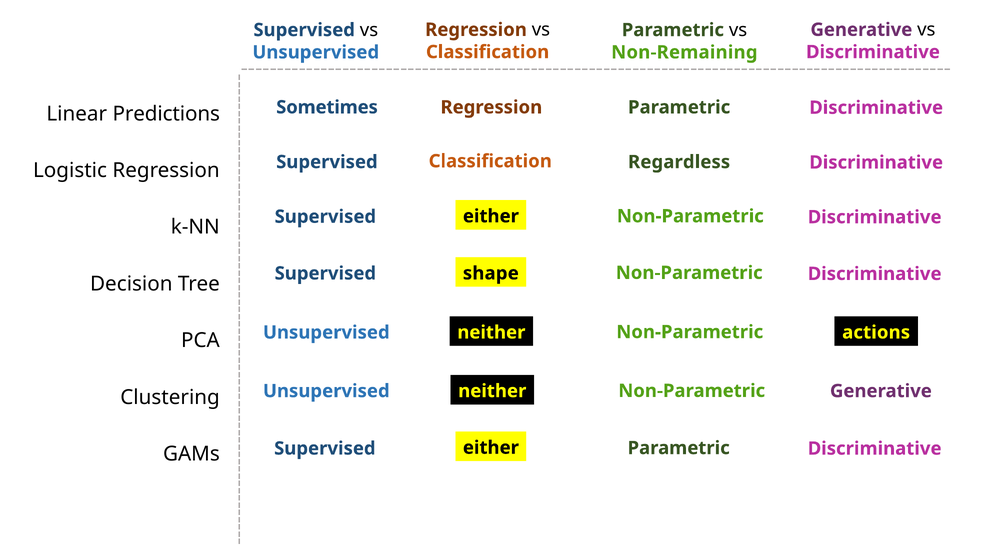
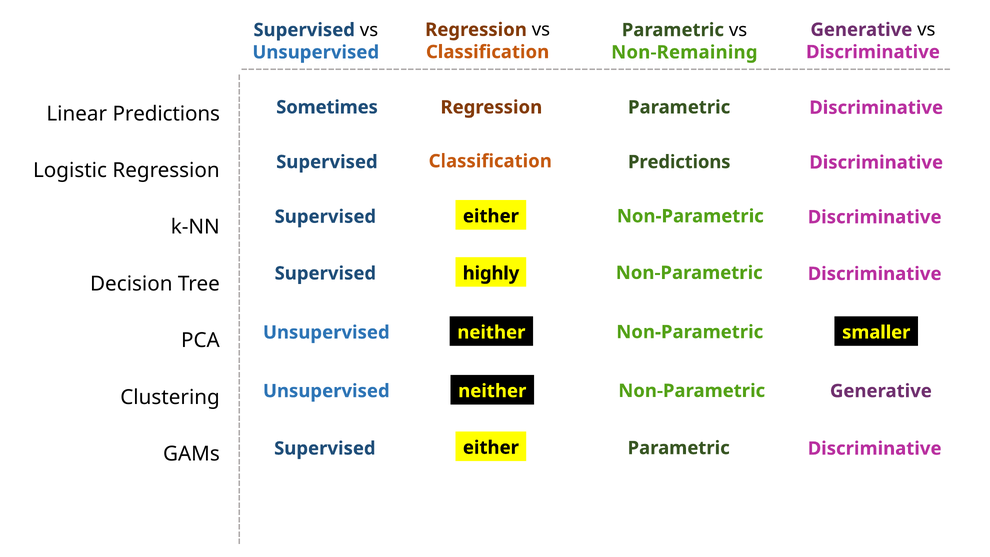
Classification Regardless: Regardless -> Predictions
shape: shape -> highly
actions: actions -> smaller
